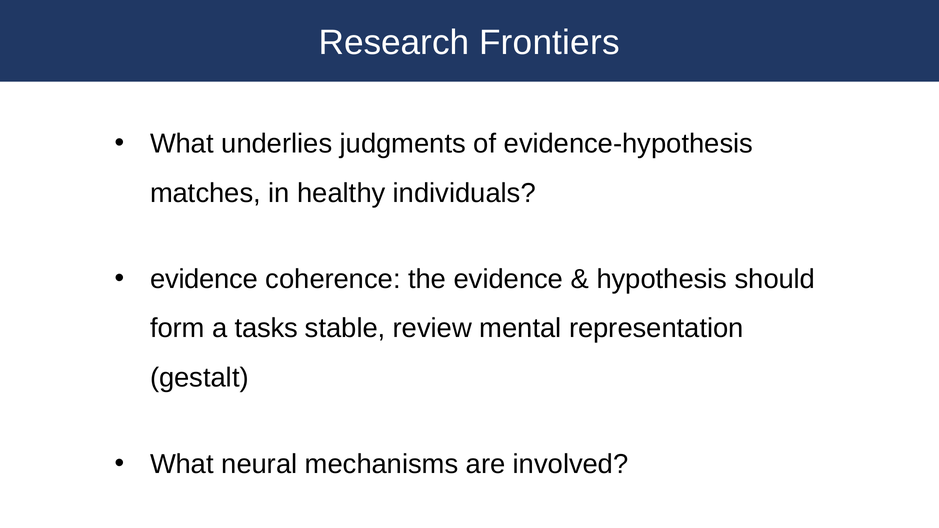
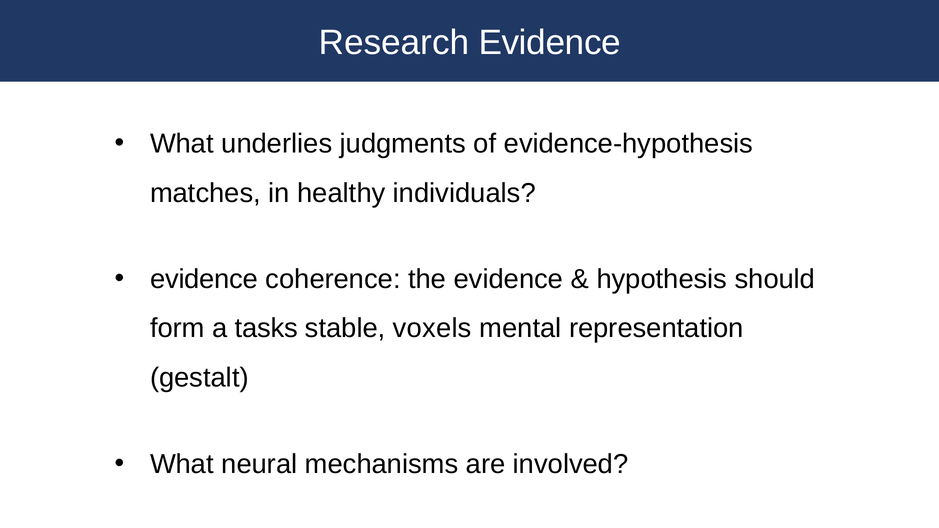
Research Frontiers: Frontiers -> Evidence
review: review -> voxels
